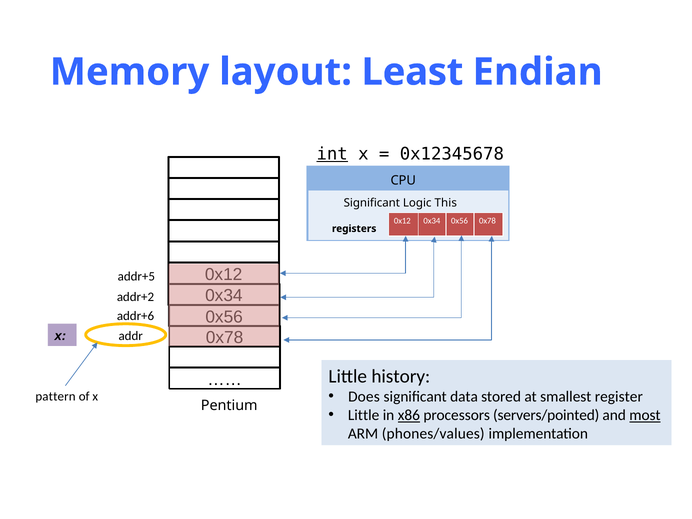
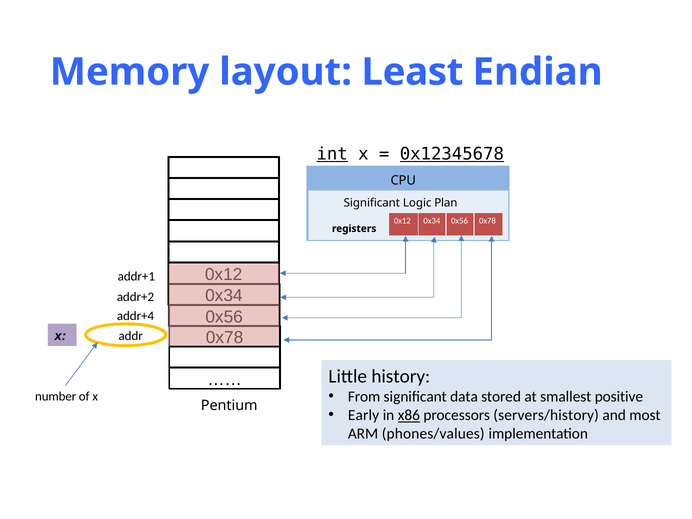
0x12345678 underline: none -> present
This: This -> Plan
addr+5: addr+5 -> addr+1
addr+6: addr+6 -> addr+4
Does: Does -> From
register: register -> positive
pattern: pattern -> number
Little at (364, 415): Little -> Early
servers/pointed: servers/pointed -> servers/history
most underline: present -> none
